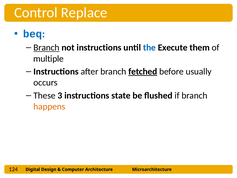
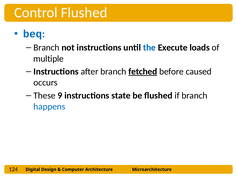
Control Replace: Replace -> Flushed
Branch at (46, 48) underline: present -> none
them: them -> loads
usually: usually -> caused
3: 3 -> 9
happens colour: orange -> blue
